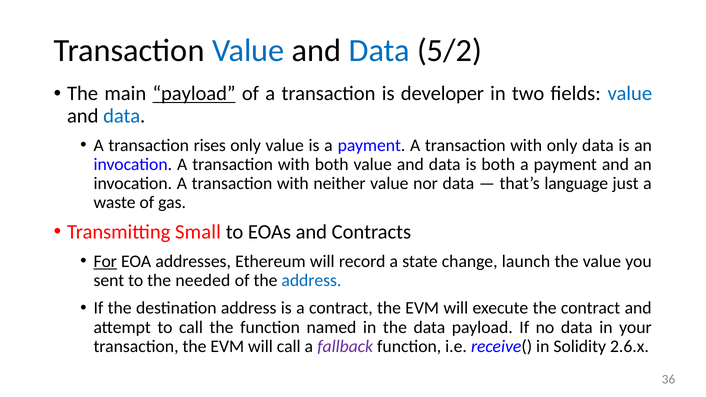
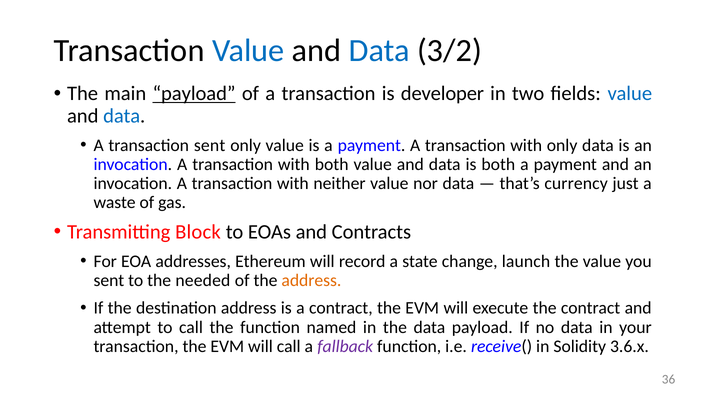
5/2: 5/2 -> 3/2
transaction rises: rises -> sent
language: language -> currency
Small: Small -> Block
For underline: present -> none
address at (311, 280) colour: blue -> orange
2.6.x: 2.6.x -> 3.6.x
